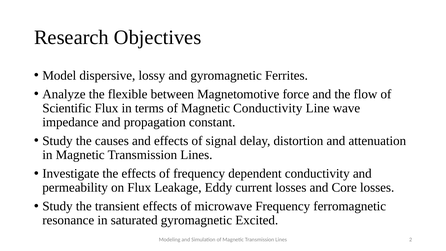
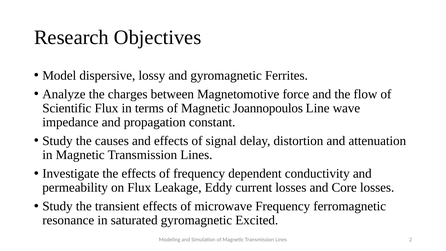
flexible: flexible -> charges
Magnetic Conductivity: Conductivity -> Joannopoulos
